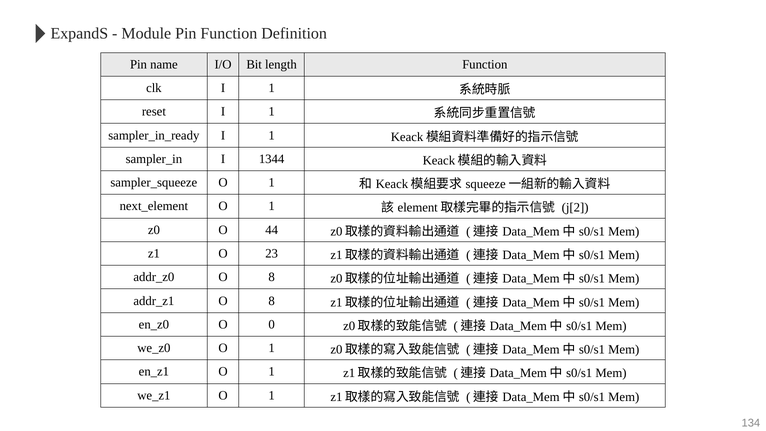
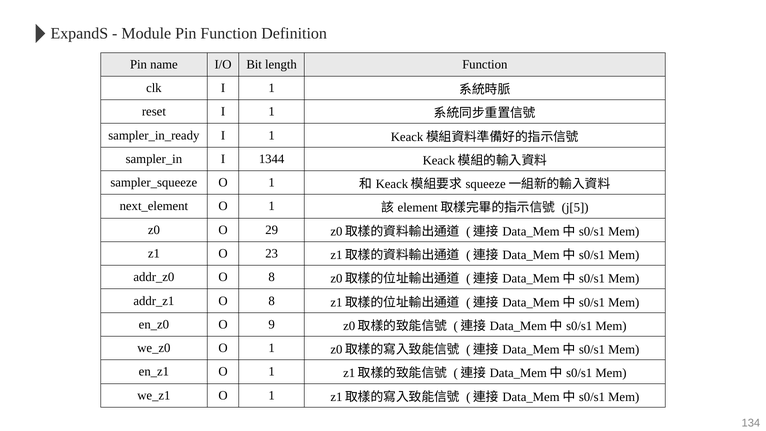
j[2: j[2 -> j[5
44: 44 -> 29
0: 0 -> 9
